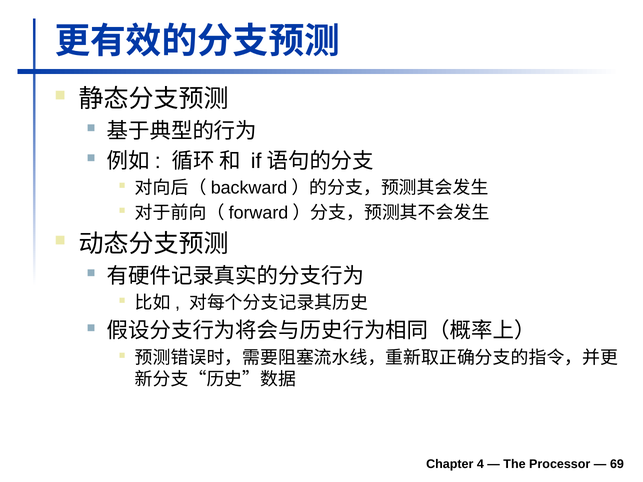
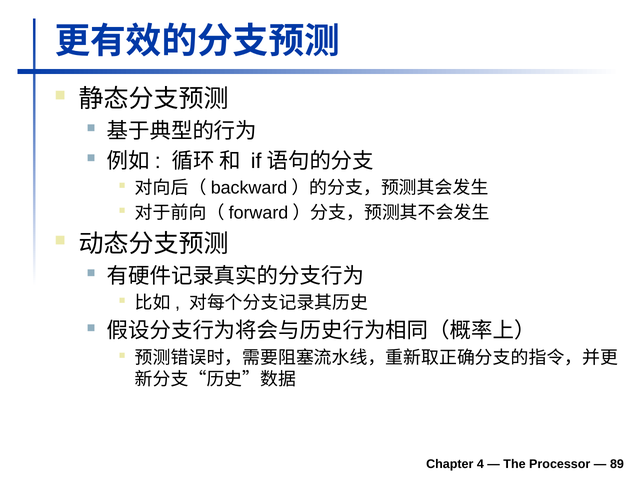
69: 69 -> 89
